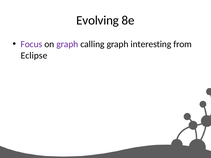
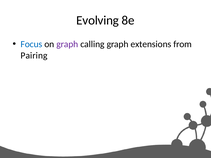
Focus colour: purple -> blue
interesting: interesting -> extensions
Eclipse: Eclipse -> Pairing
